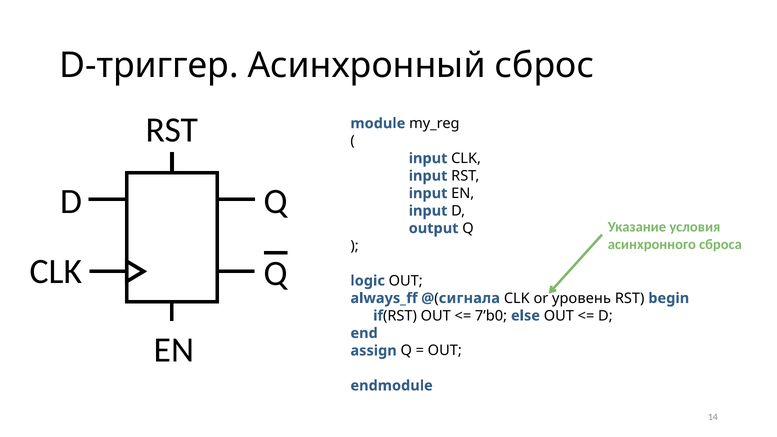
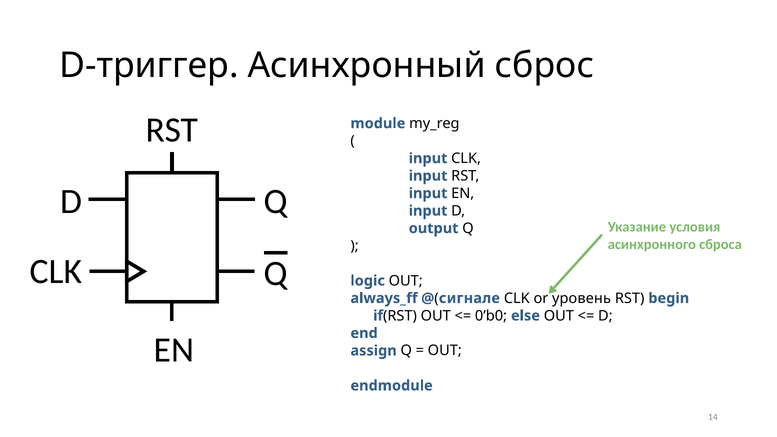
сигнала: сигнала -> сигнале
7’b0: 7’b0 -> 0’b0
